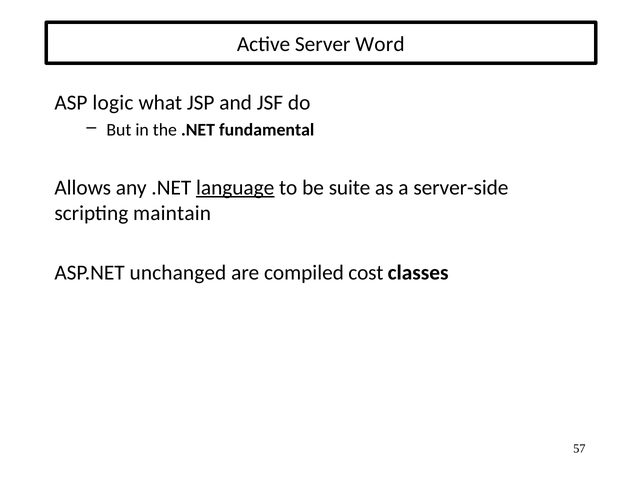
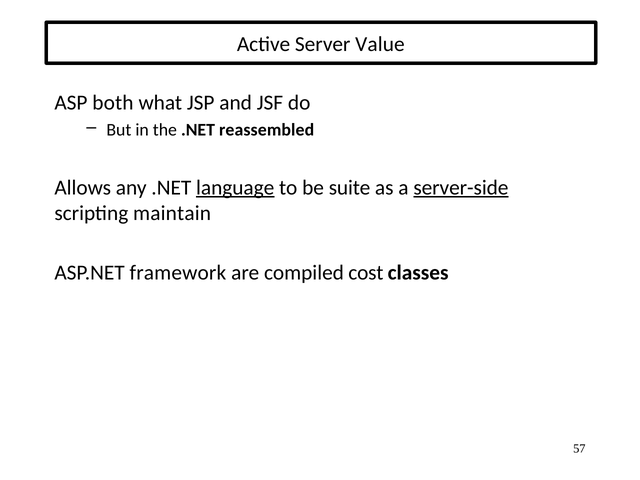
Word: Word -> Value
logic: logic -> both
fundamental: fundamental -> reassembled
server-side underline: none -> present
unchanged: unchanged -> framework
